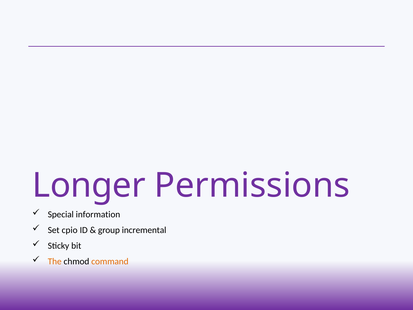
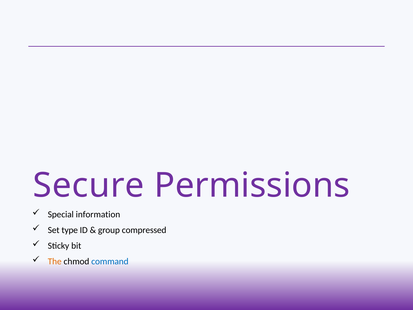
Longer: Longer -> Secure
cpio: cpio -> type
incremental: incremental -> compressed
command colour: orange -> blue
